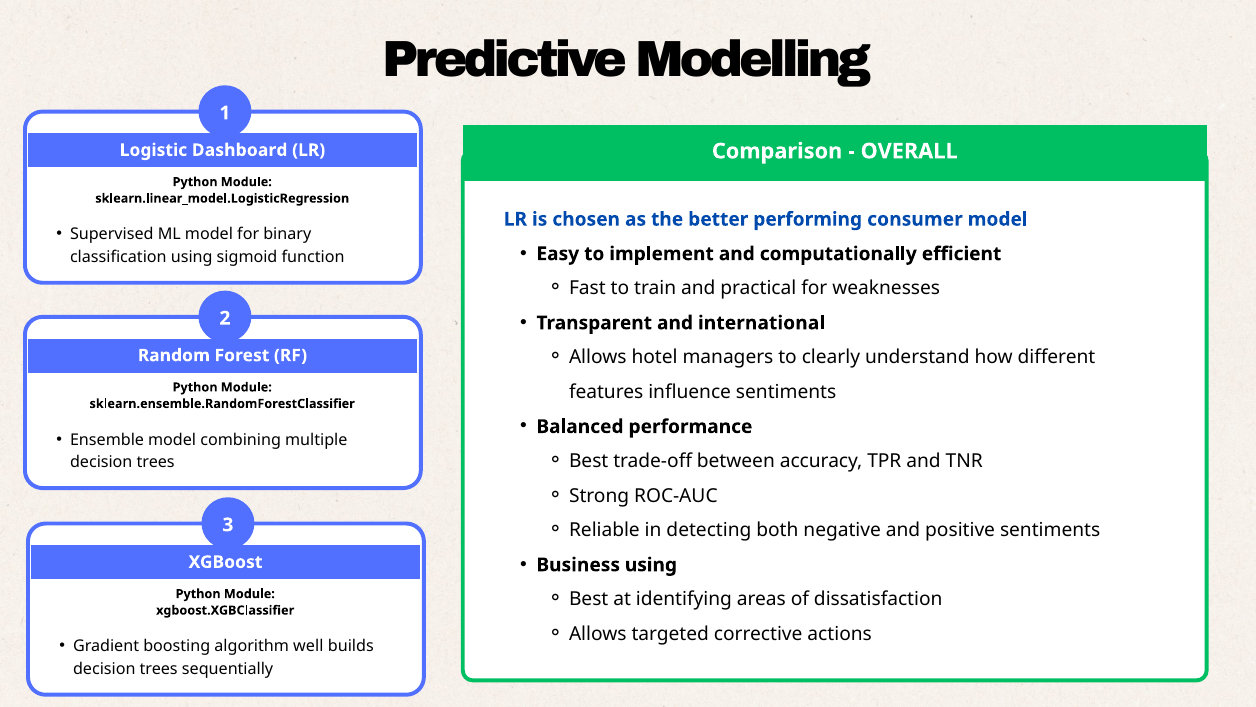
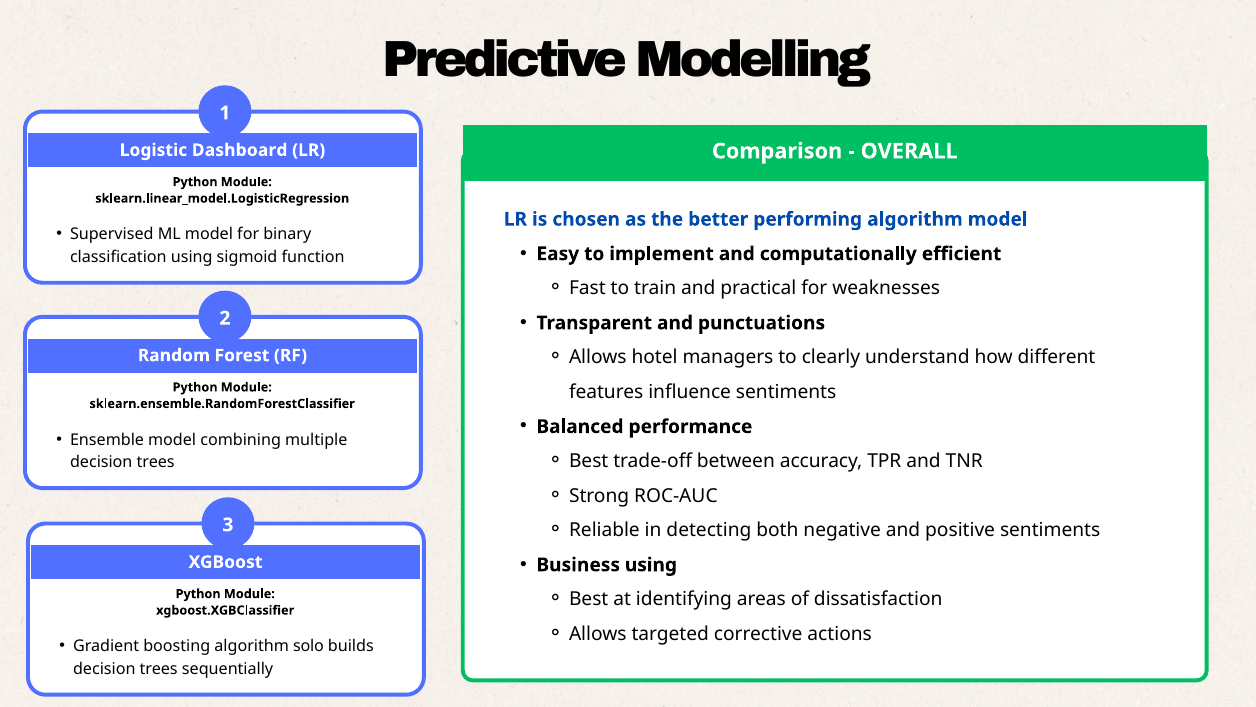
performing consumer: consumer -> algorithm
international: international -> punctuations
well: well -> solo
